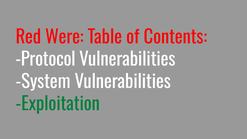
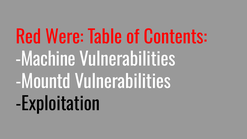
Protocol: Protocol -> Machine
System: System -> Mountd
Exploitation colour: green -> black
